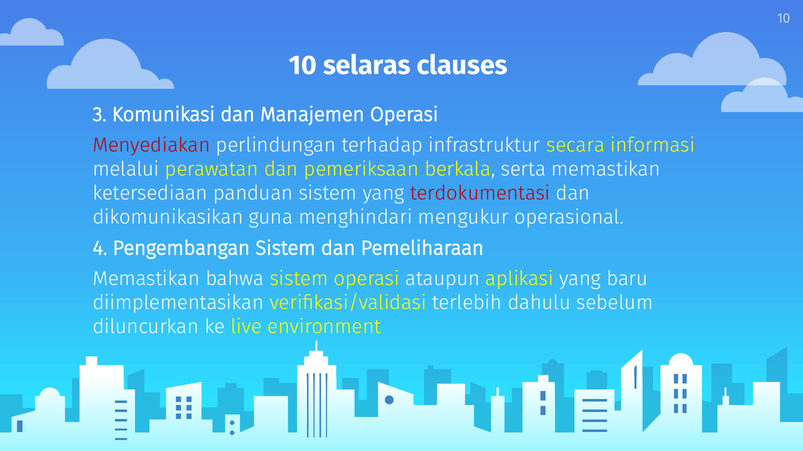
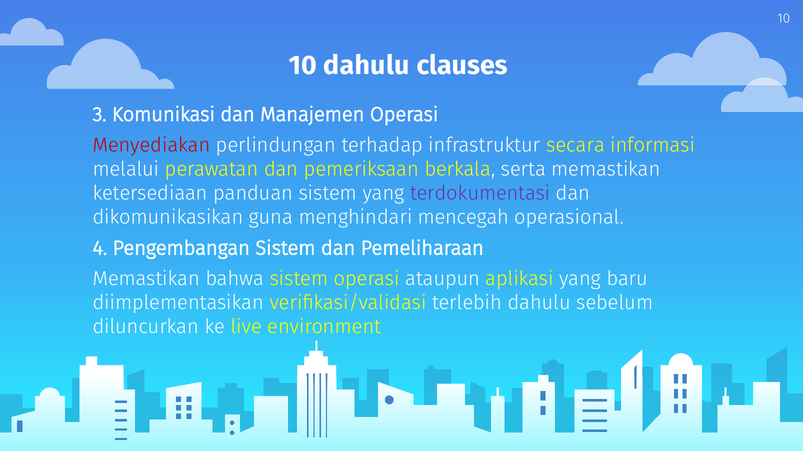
10 selaras: selaras -> dahulu
terdokumentasi colour: red -> purple
mengukur: mengukur -> mencegah
